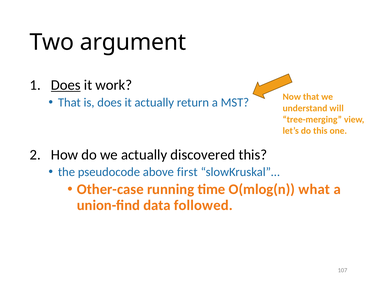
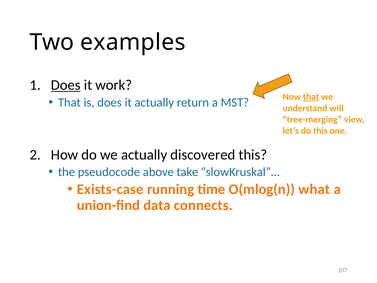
argument: argument -> examples
that at (311, 97) underline: none -> present
first: first -> take
Other-case: Other-case -> Exists-case
followed: followed -> connects
